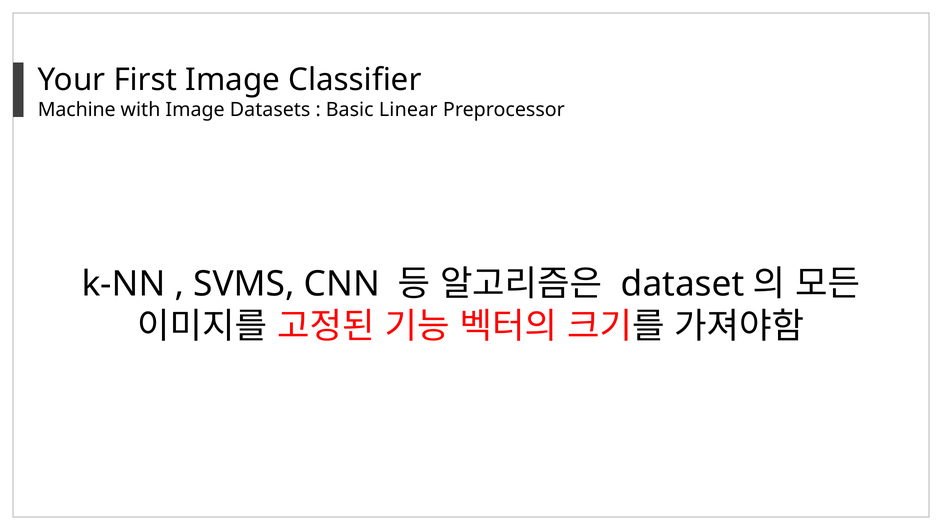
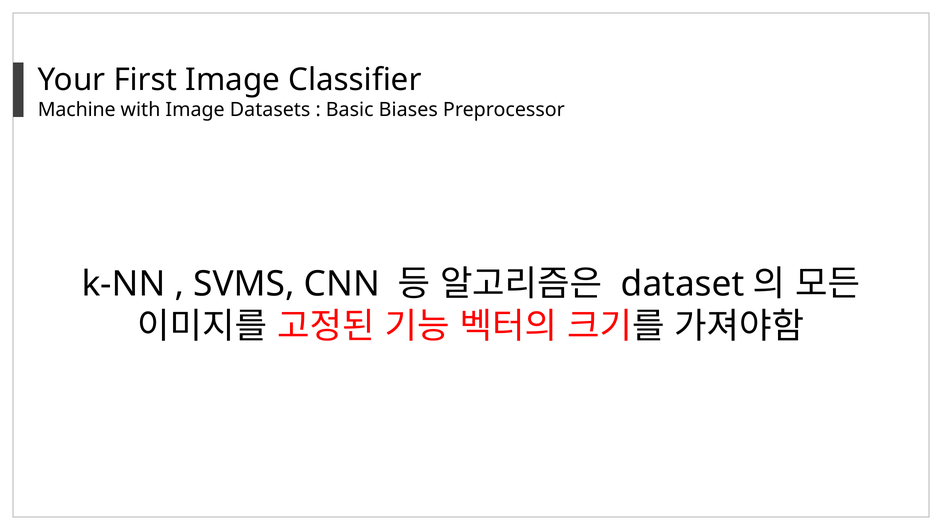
Linear: Linear -> Biases
